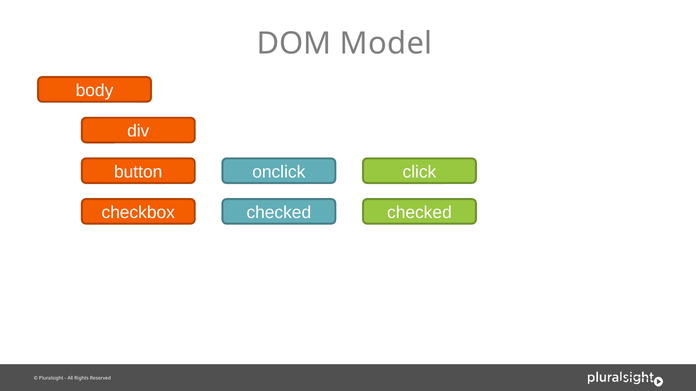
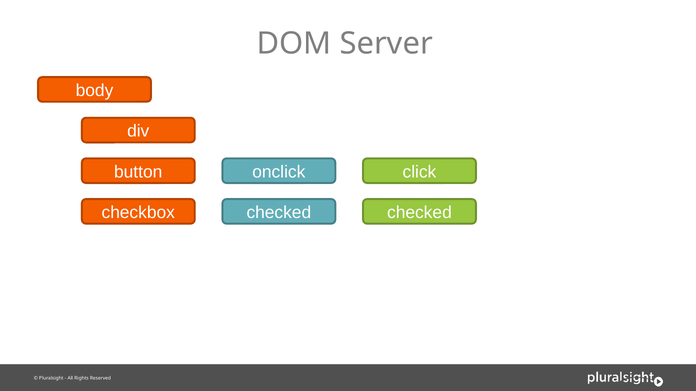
Model: Model -> Server
